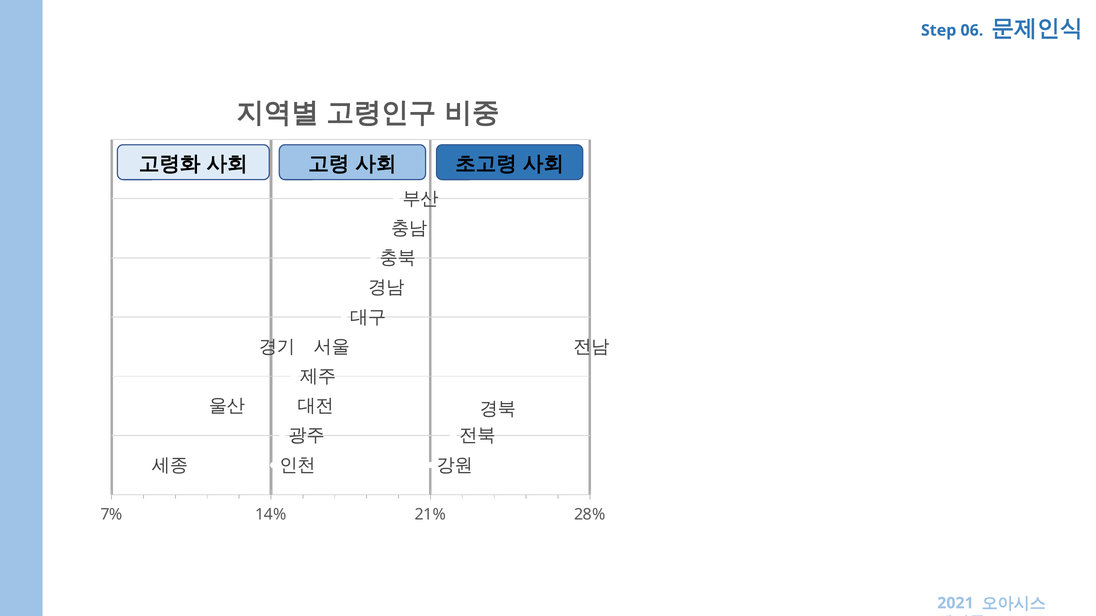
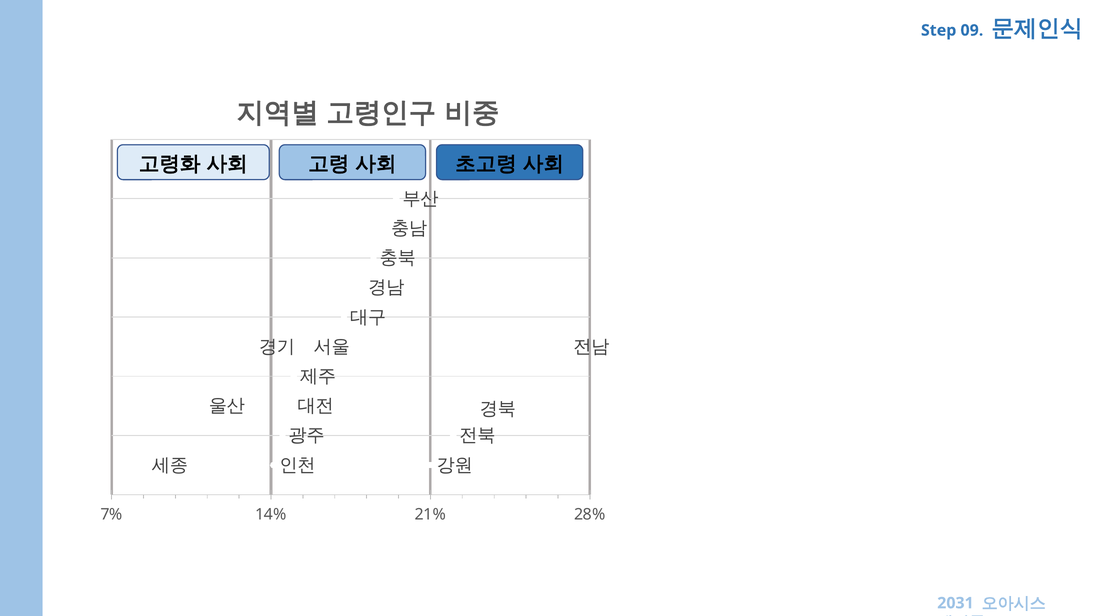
06: 06 -> 09
2021: 2021 -> 2031
